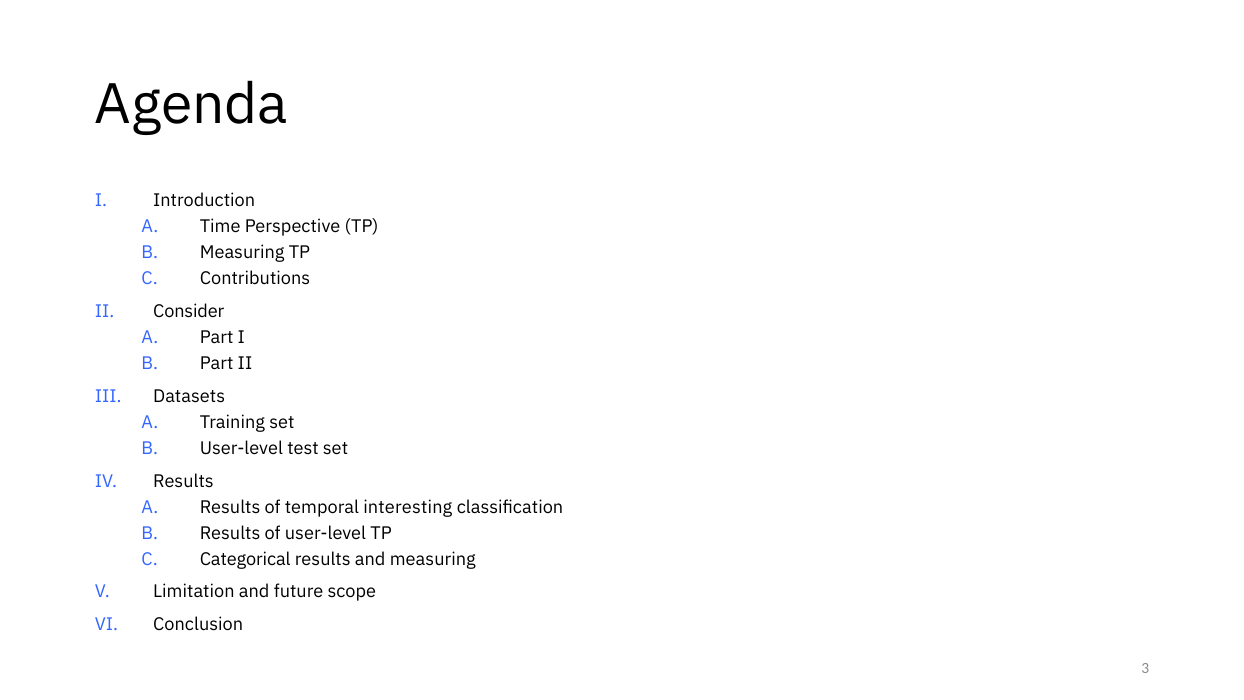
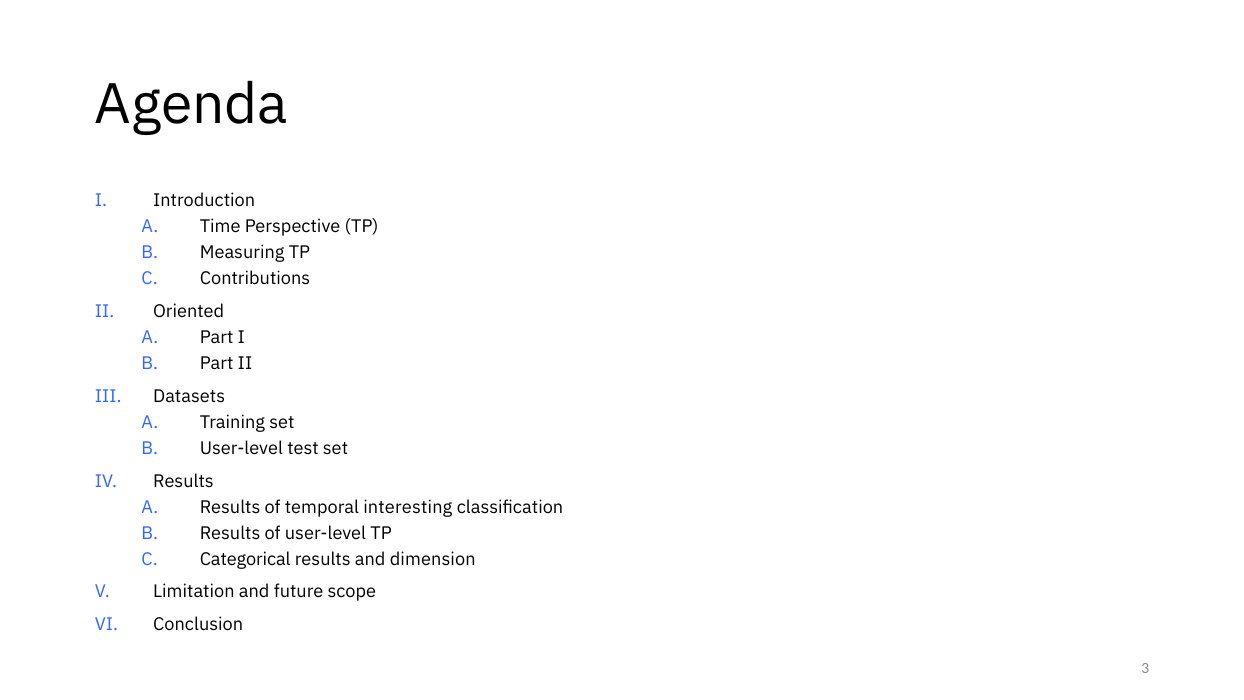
Consider: Consider -> Oriented
and measuring: measuring -> dimension
